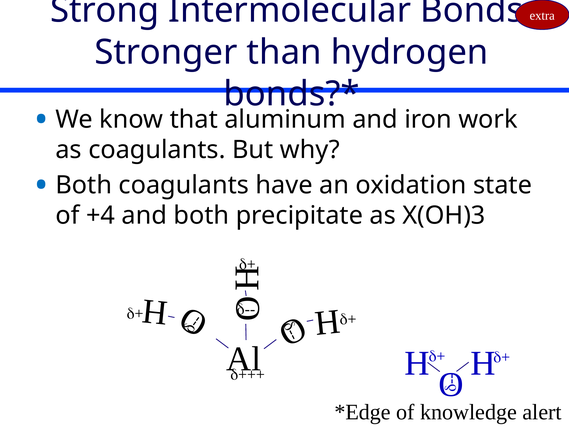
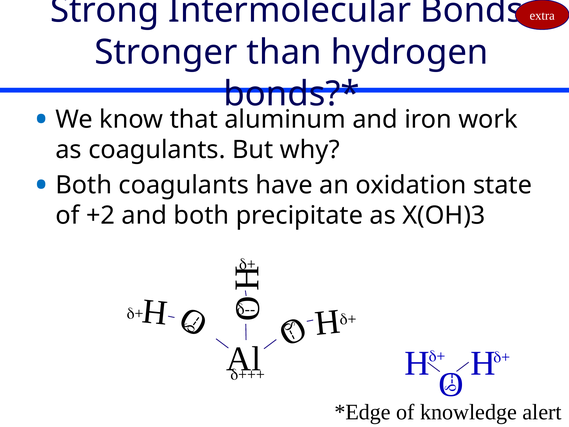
+4: +4 -> +2
